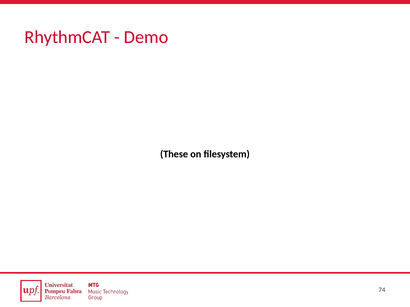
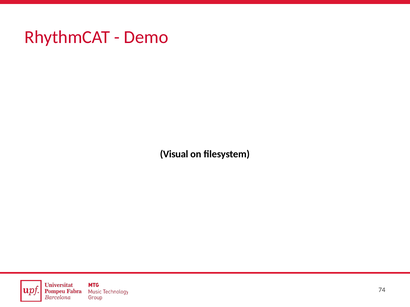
These: These -> Visual
